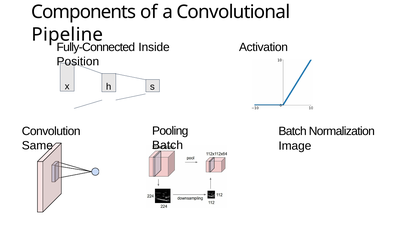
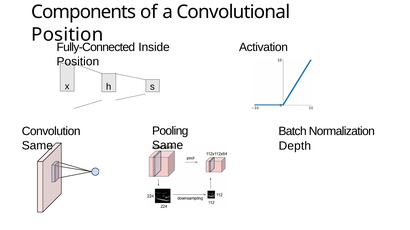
Pipeline at (67, 35): Pipeline -> Position
Batch at (168, 146): Batch -> Same
Image: Image -> Depth
